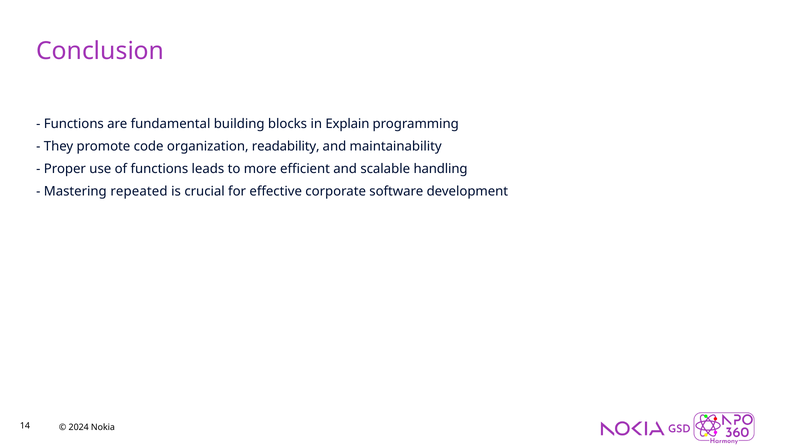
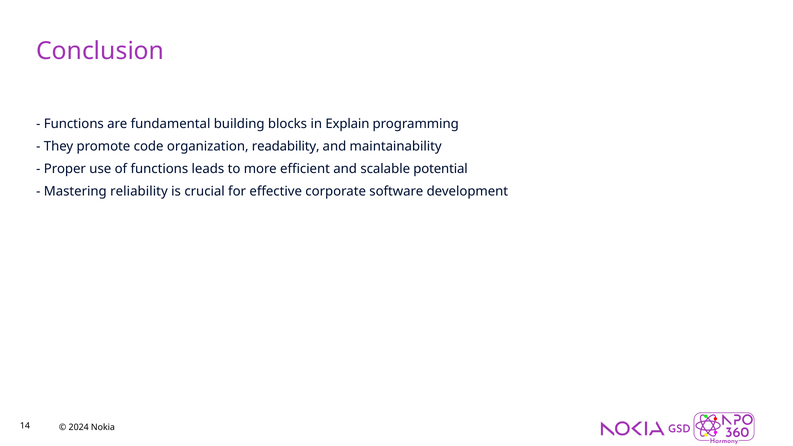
handling: handling -> potential
repeated: repeated -> reliability
